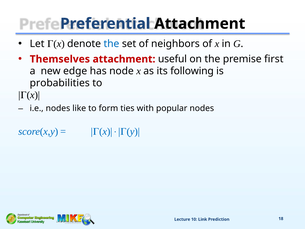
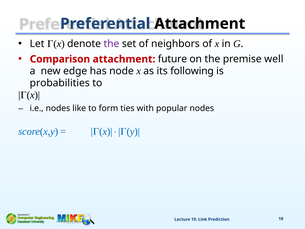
the at (111, 44) colour: blue -> purple
Themselves: Themselves -> Comparison
useful: useful -> future
first: first -> well
